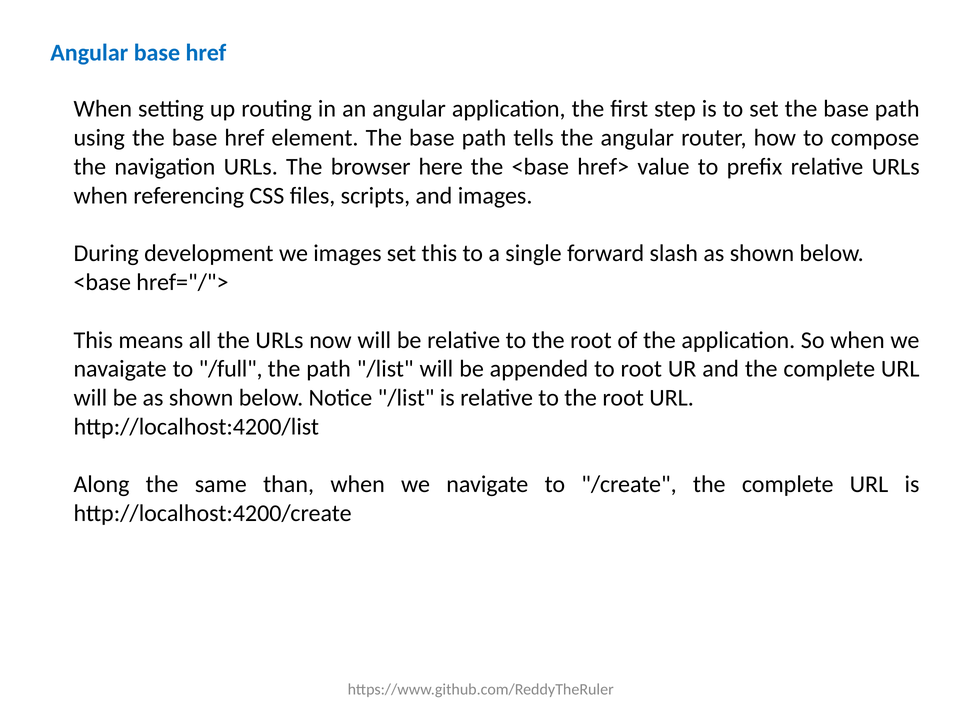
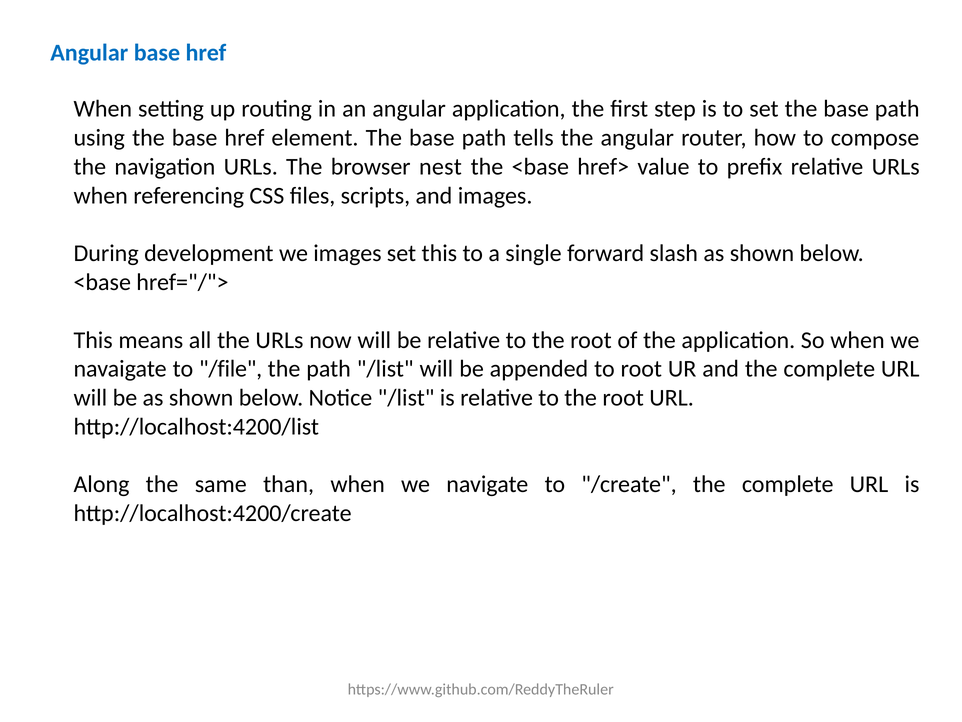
here: here -> nest
/full: /full -> /file
